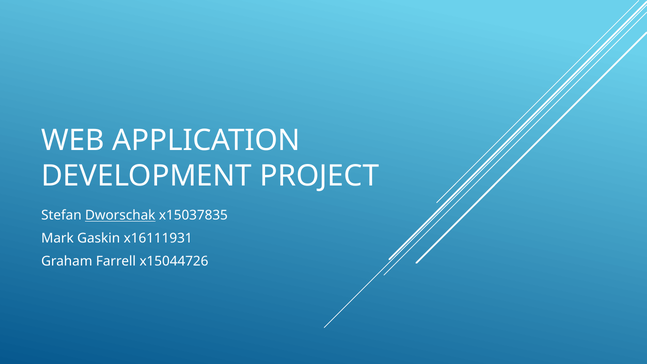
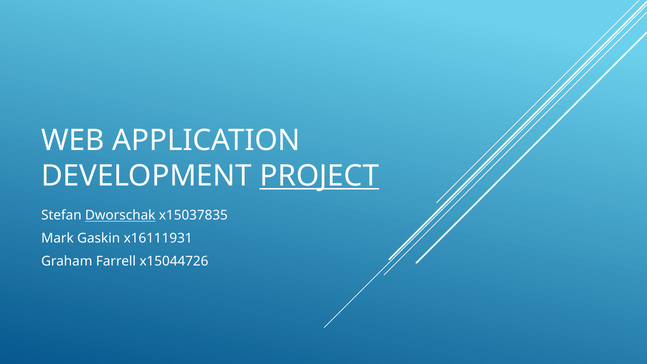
PROJECT underline: none -> present
